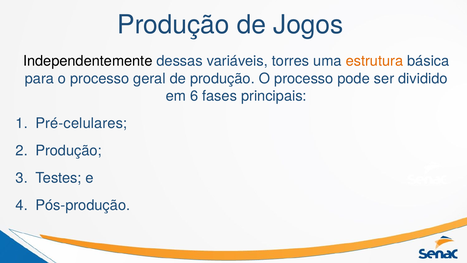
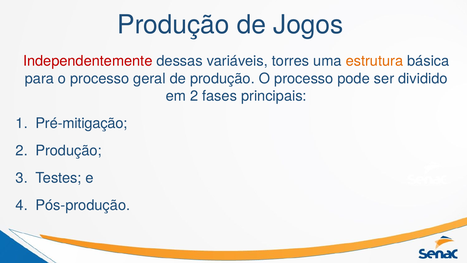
Independentemente colour: black -> red
em 6: 6 -> 2
Pré-celulares: Pré-celulares -> Pré-mitigação
